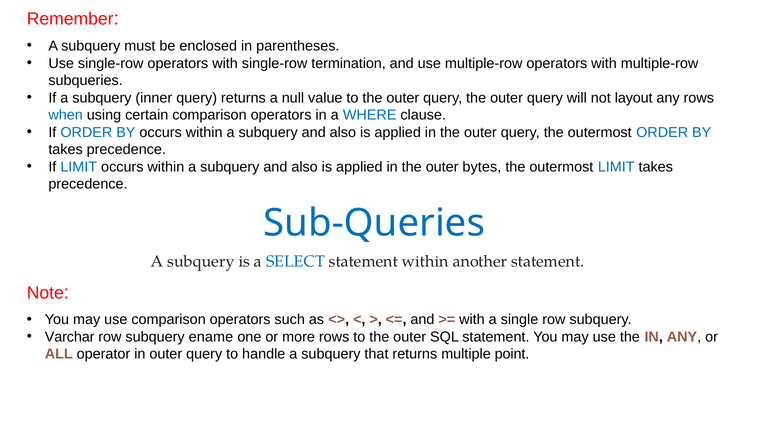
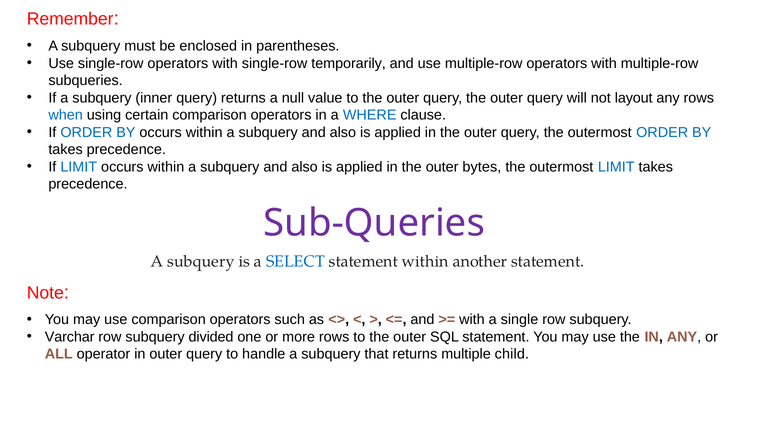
termination: termination -> temporarily
Sub-Queries colour: blue -> purple
ename: ename -> divided
point: point -> child
